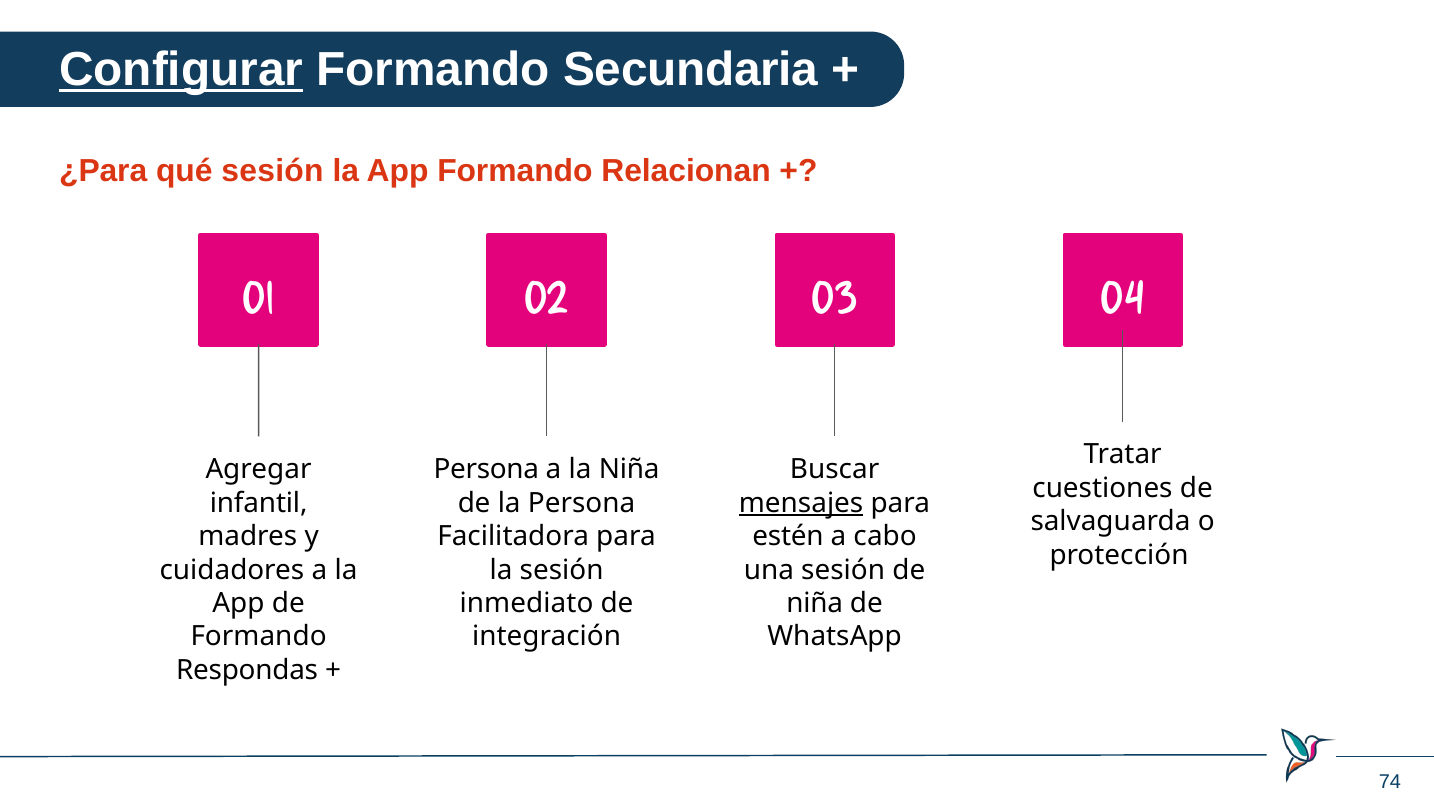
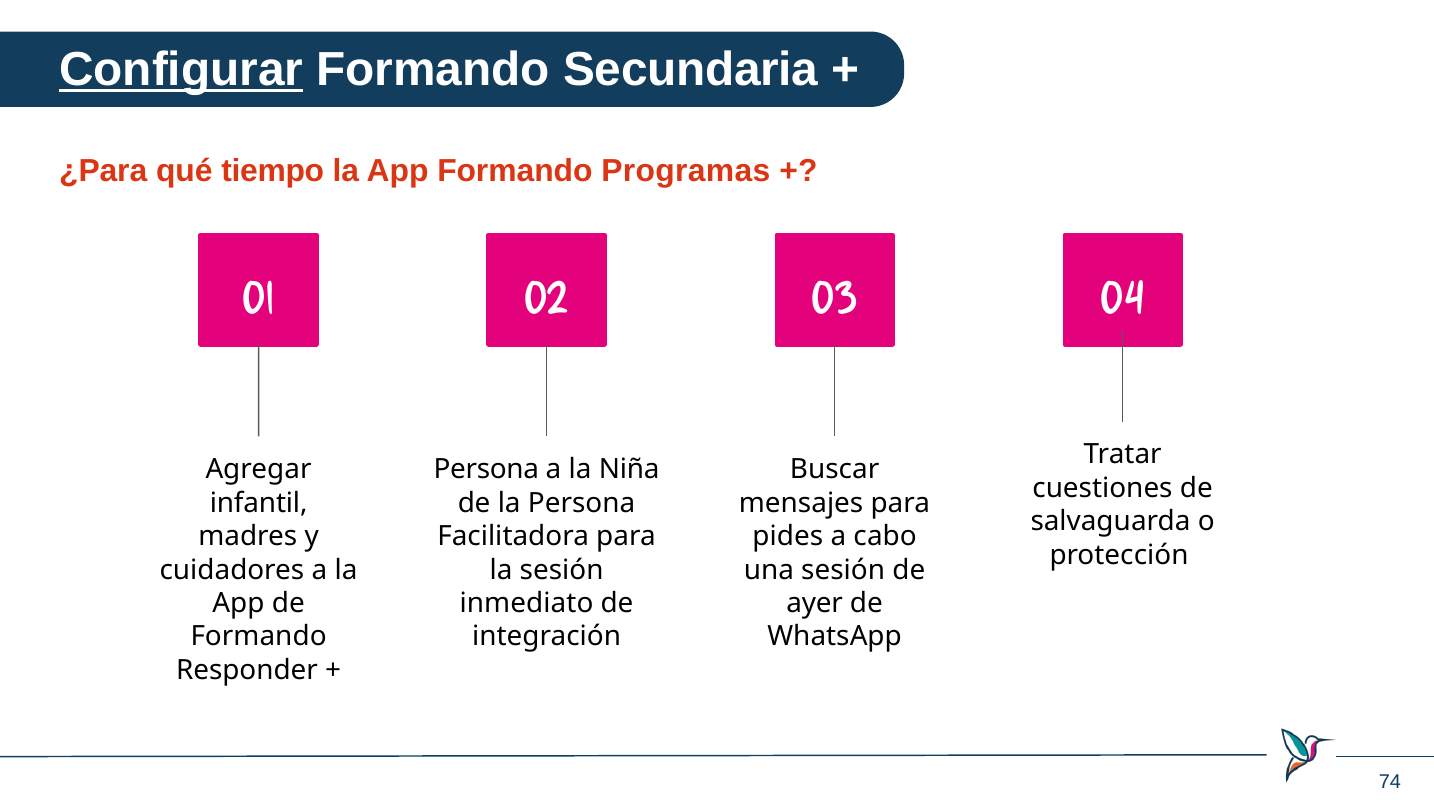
qué sesión: sesión -> tiempo
Relacionan: Relacionan -> Programas
mensajes underline: present -> none
estén: estén -> pides
niña at (815, 604): niña -> ayer
Respondas: Respondas -> Responder
